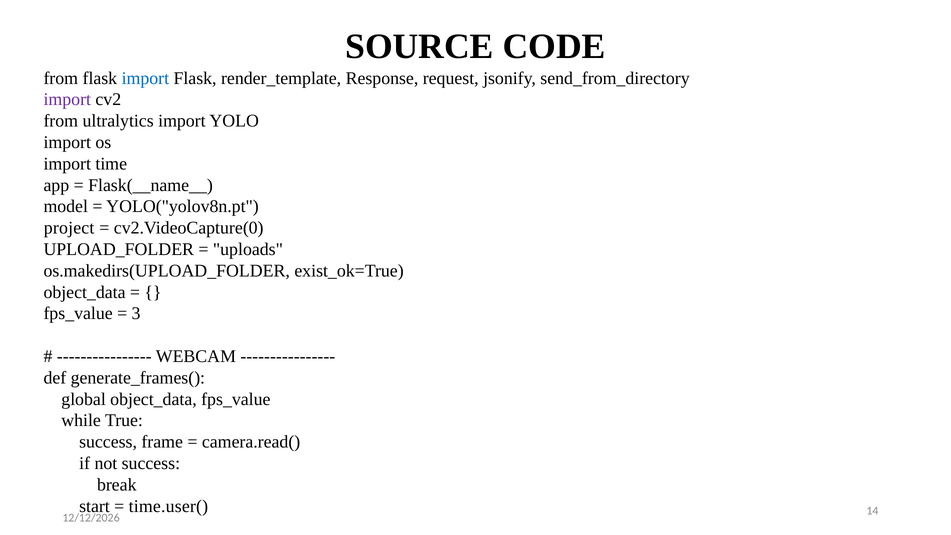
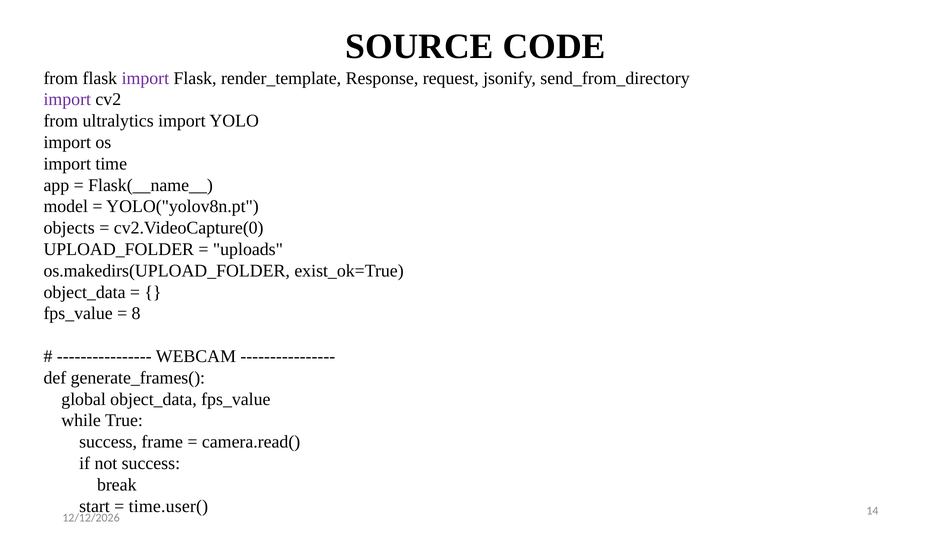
import at (145, 78) colour: blue -> purple
project: project -> objects
3: 3 -> 8
